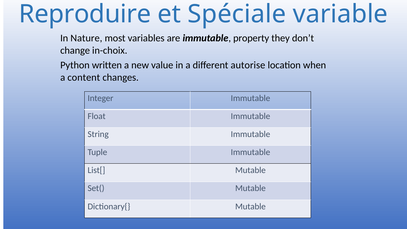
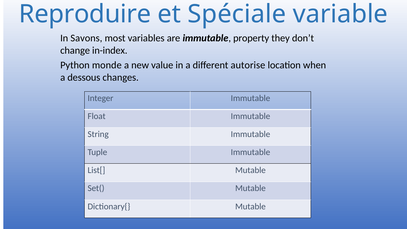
Nature: Nature -> Savons
in-choix: in-choix -> in-index
written: written -> monde
content: content -> dessous
